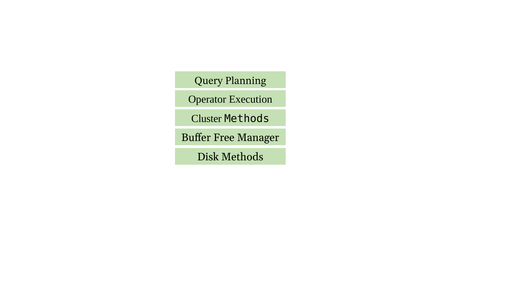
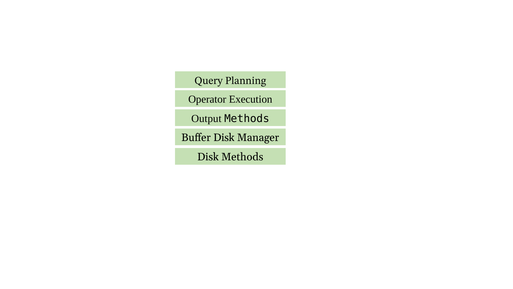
Cluster: Cluster -> Output
Buffer Free: Free -> Disk
